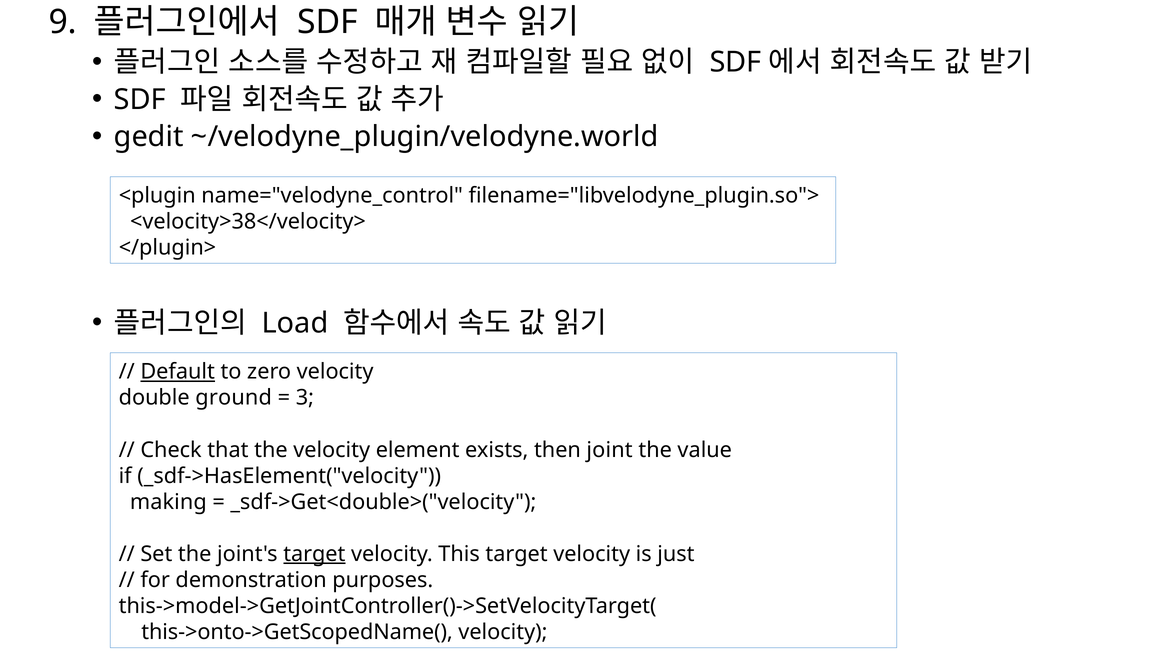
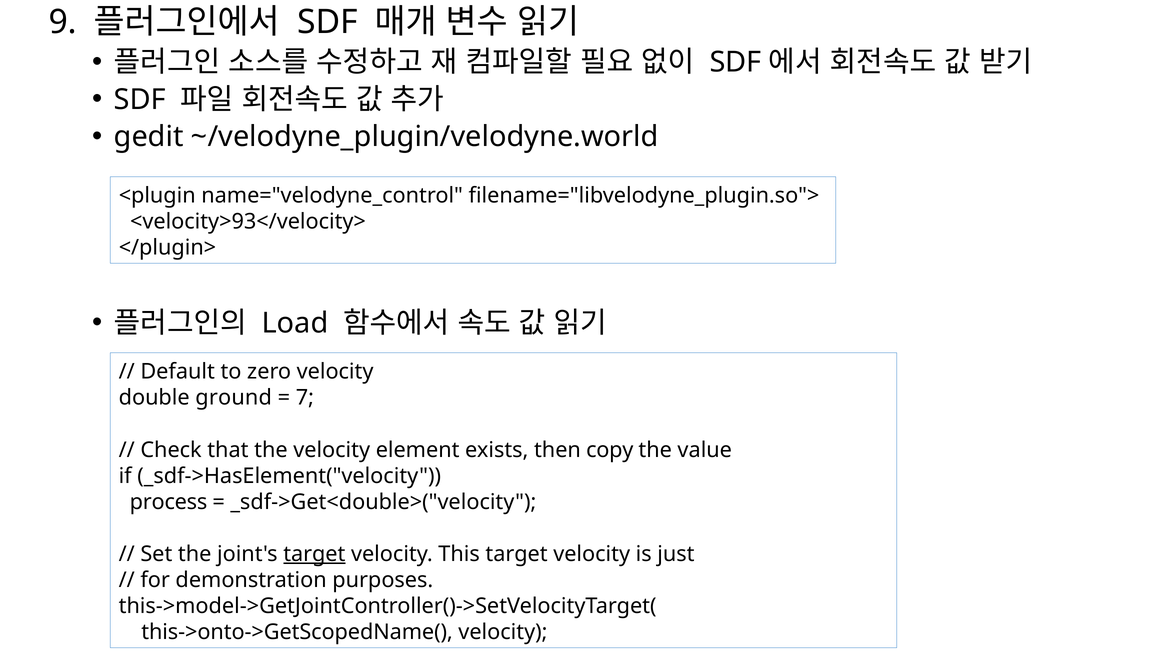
<velocity>38</velocity>: <velocity>38</velocity> -> <velocity>93</velocity>
Default underline: present -> none
3: 3 -> 7
joint: joint -> copy
making: making -> process
